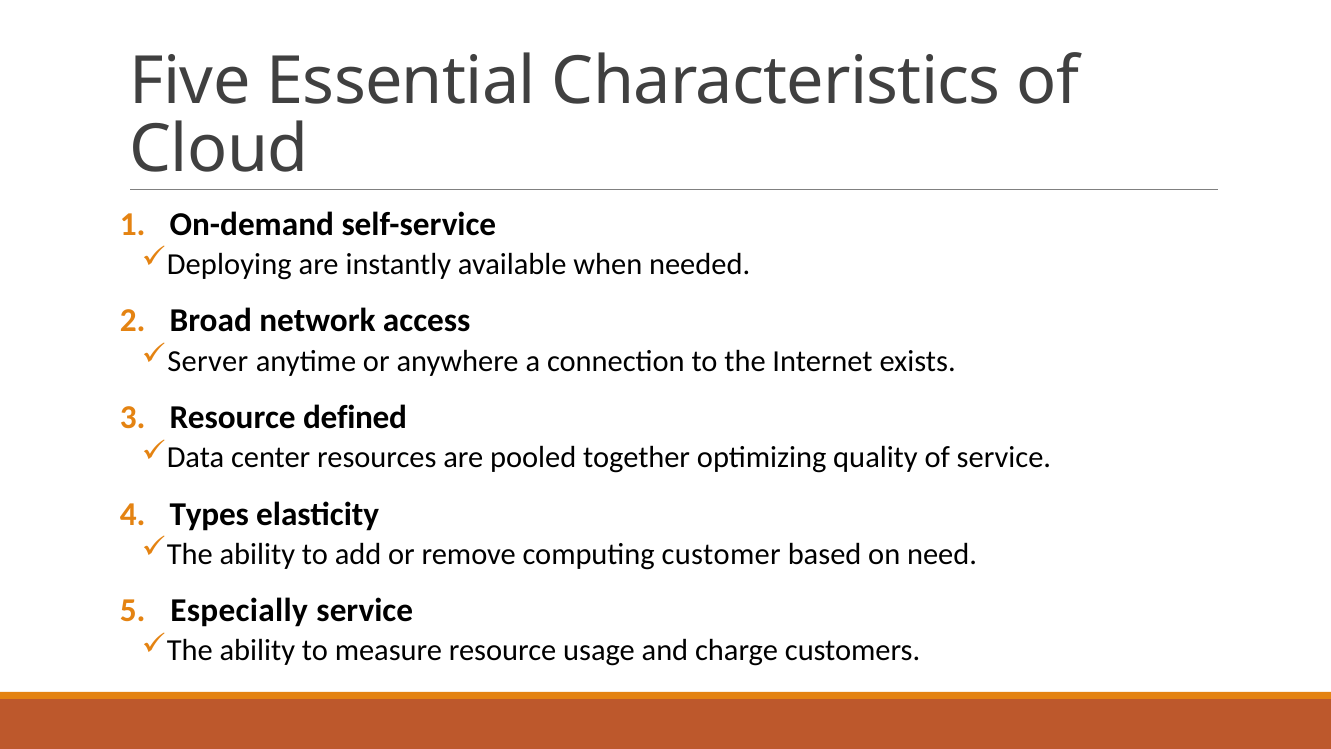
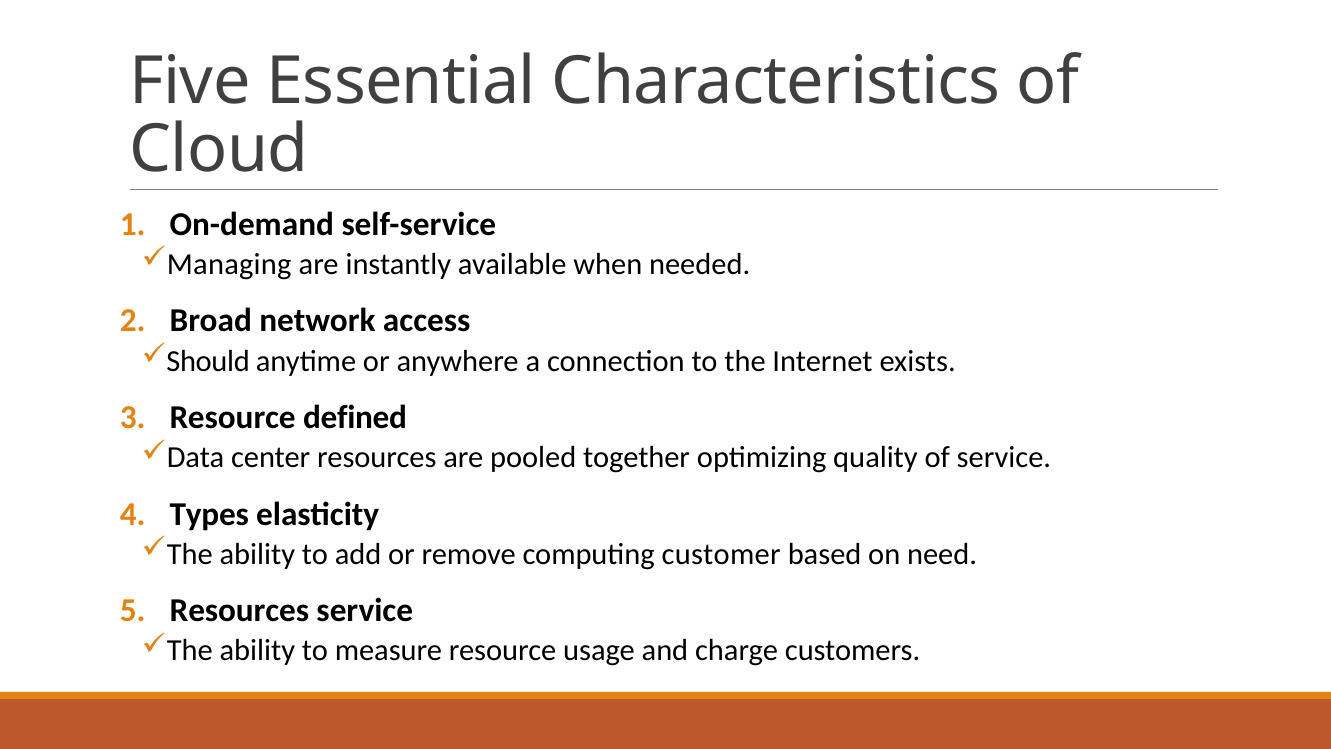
Deploying: Deploying -> Managing
Server: Server -> Should
Especially at (239, 611): Especially -> Resources
